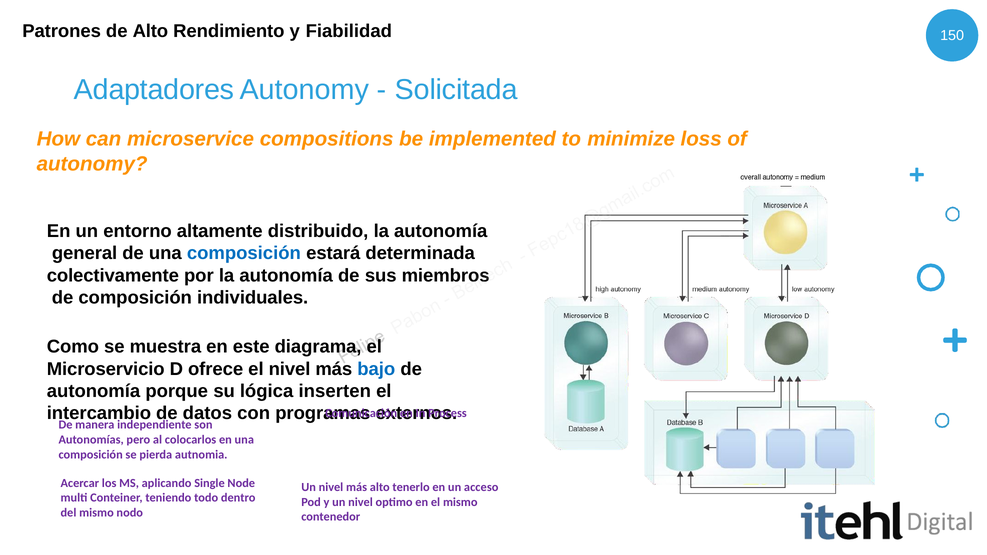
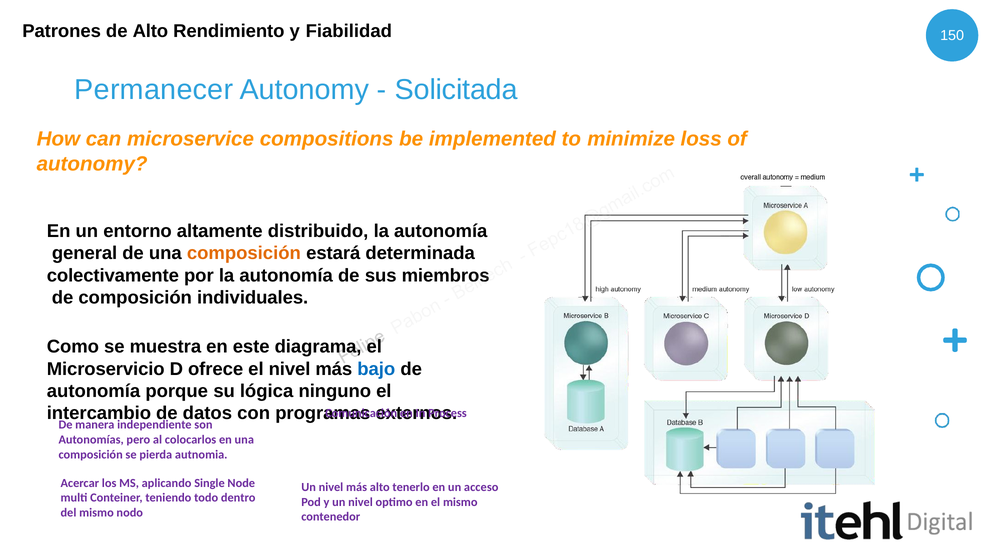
Adaptadores: Adaptadores -> Permanecer
composición at (244, 253) colour: blue -> orange
inserten: inserten -> ninguno
